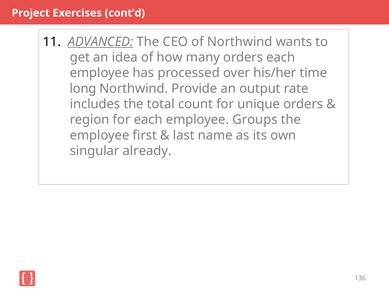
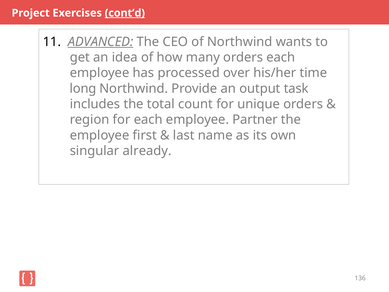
cont’d underline: none -> present
rate: rate -> task
Groups: Groups -> Partner
